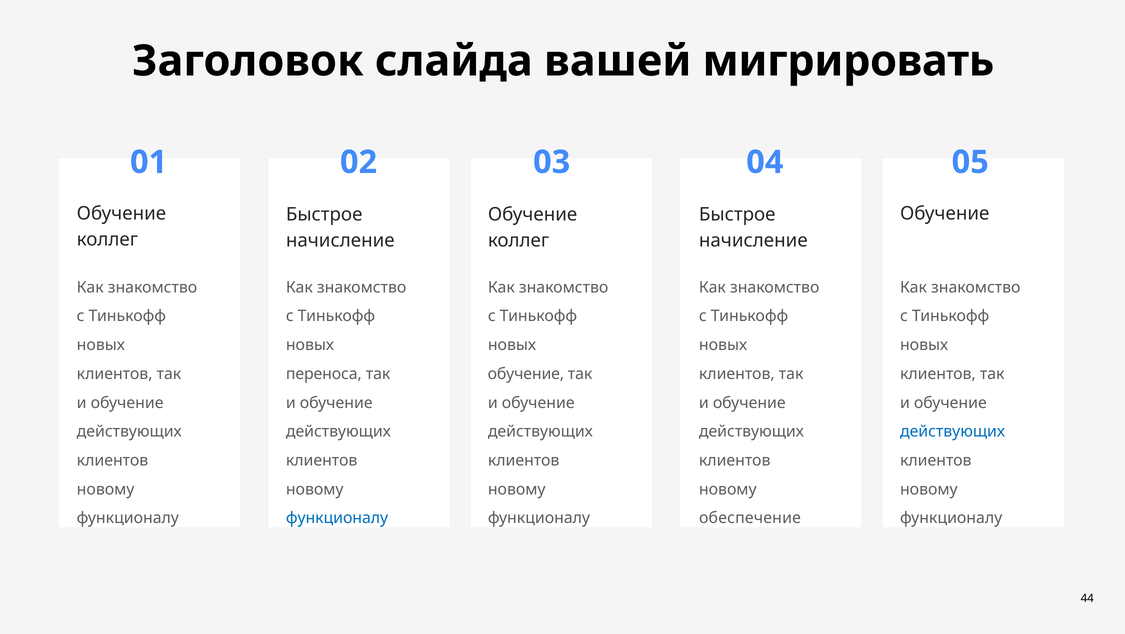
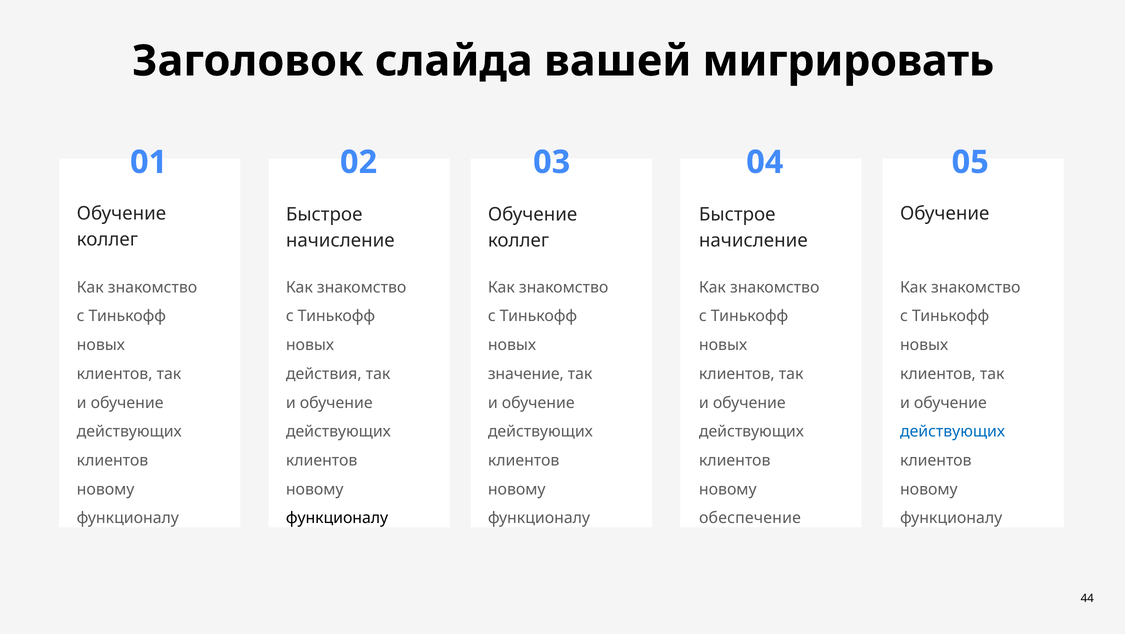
переноса: переноса -> действия
обучение at (526, 374): обучение -> значение
функционалу at (337, 518) colour: blue -> black
